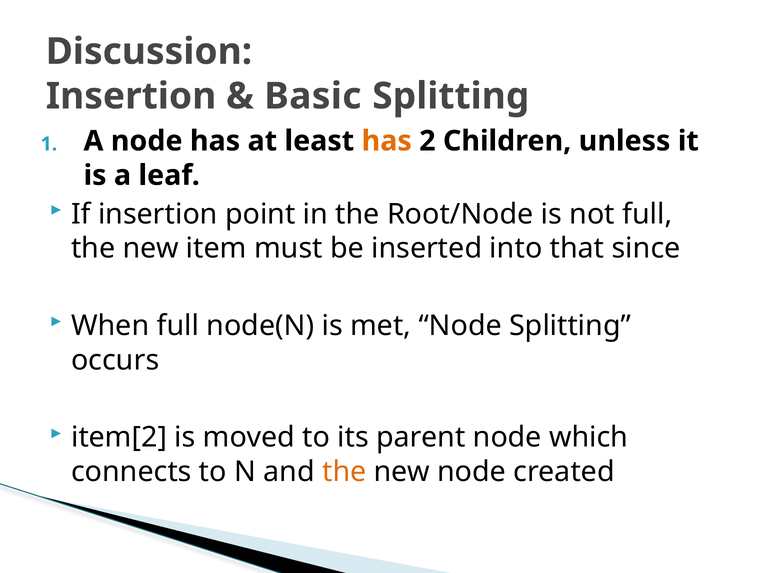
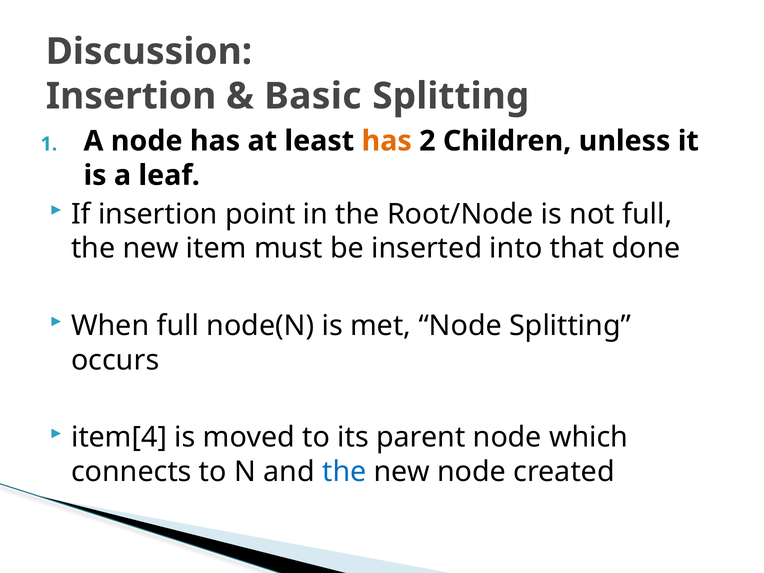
since: since -> done
item[2: item[2 -> item[4
the at (344, 472) colour: orange -> blue
